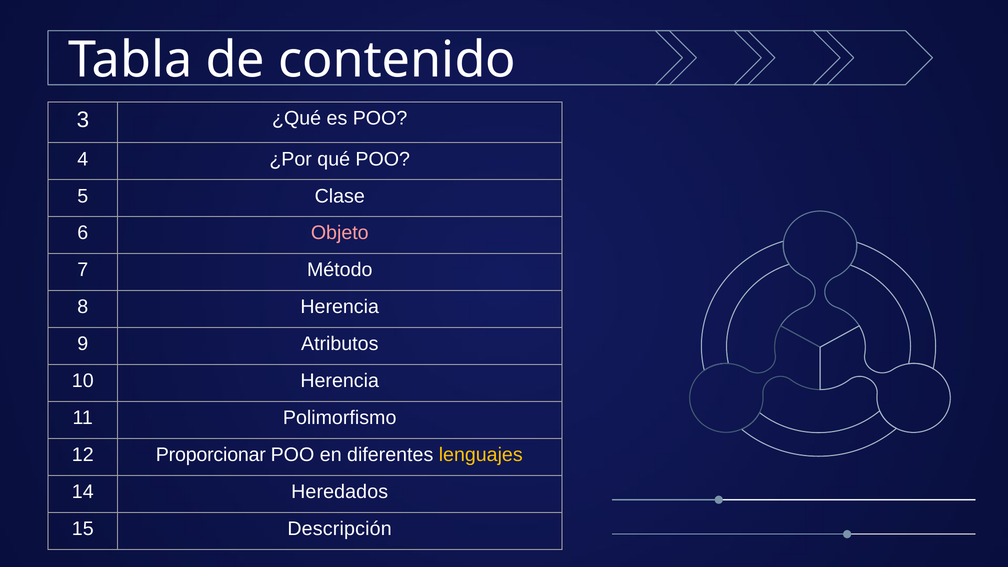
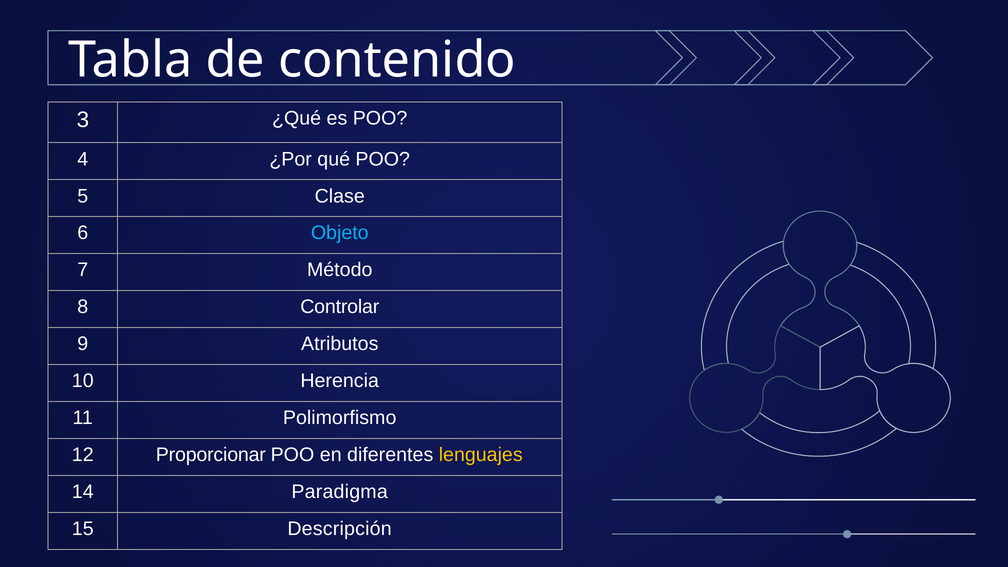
Objeto colour: pink -> light blue
8 Herencia: Herencia -> Controlar
Heredados: Heredados -> Paradigma
